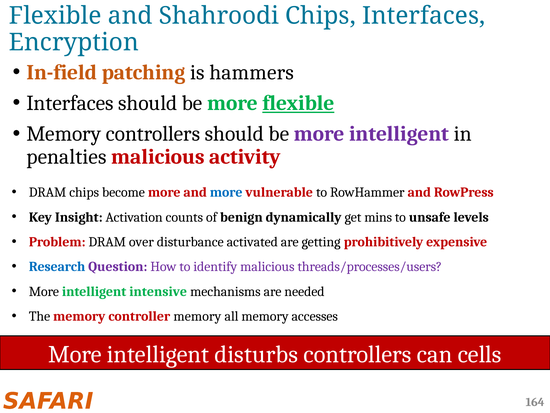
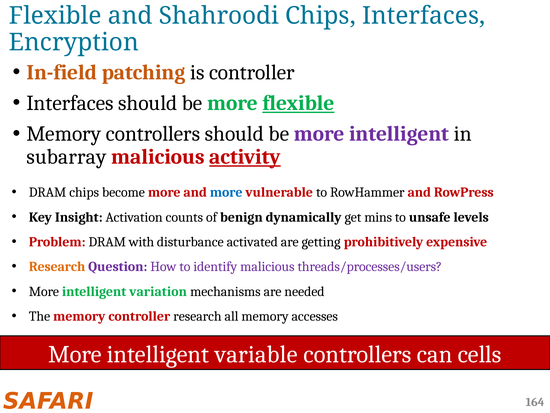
is hammers: hammers -> controller
penalties: penalties -> subarray
activity underline: none -> present
over: over -> with
Research at (57, 266) colour: blue -> orange
intensive: intensive -> variation
controller memory: memory -> research
disturbs: disturbs -> variable
